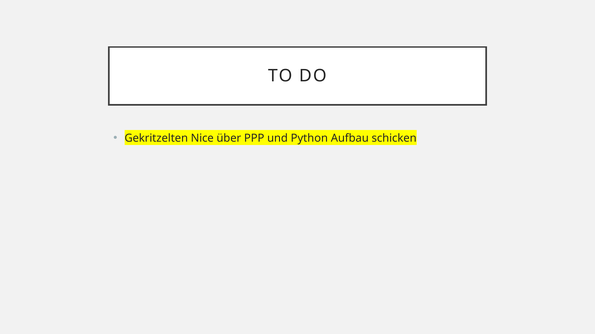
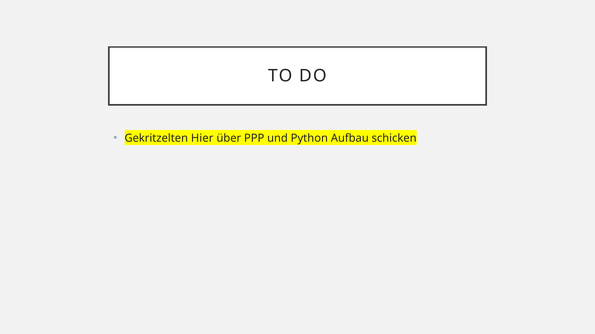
Nice: Nice -> Hier
